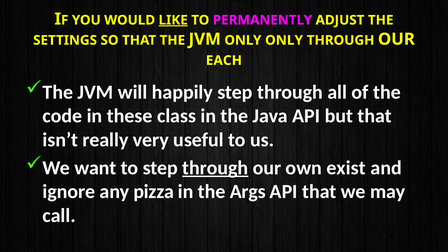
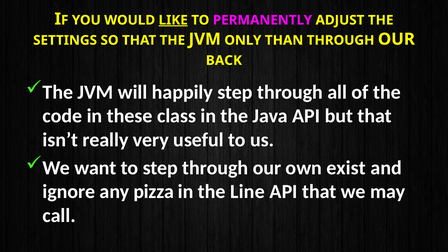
ONLY ONLY: ONLY -> THAN
EACH: EACH -> BACK
through at (215, 168) underline: present -> none
Args: Args -> Line
